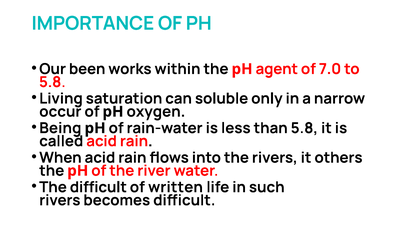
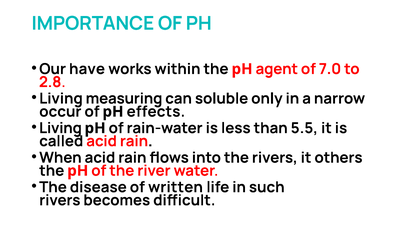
been: been -> have
5.8 at (52, 82): 5.8 -> 2.8
saturation: saturation -> measuring
oxygen: oxygen -> effects
Being at (60, 128): Being -> Living
than 5.8: 5.8 -> 5.5
The difficult: difficult -> disease
